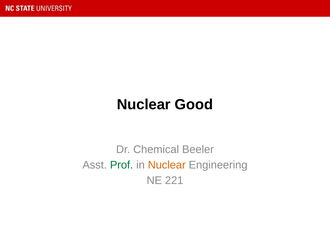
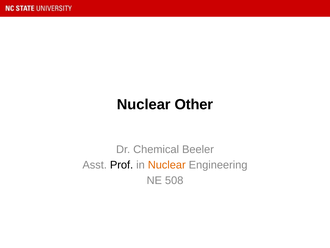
Good: Good -> Other
Prof colour: green -> black
221: 221 -> 508
